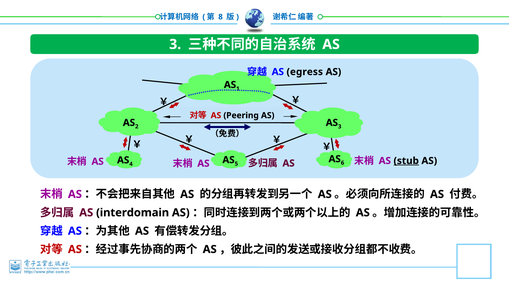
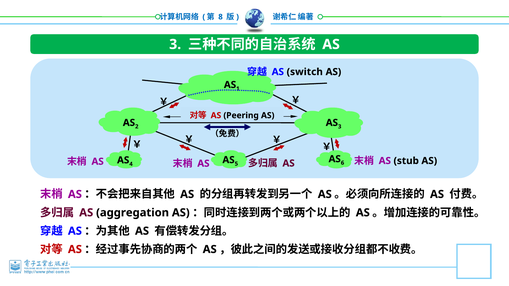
egress: egress -> switch
stub underline: present -> none
interdomain: interdomain -> aggregation
